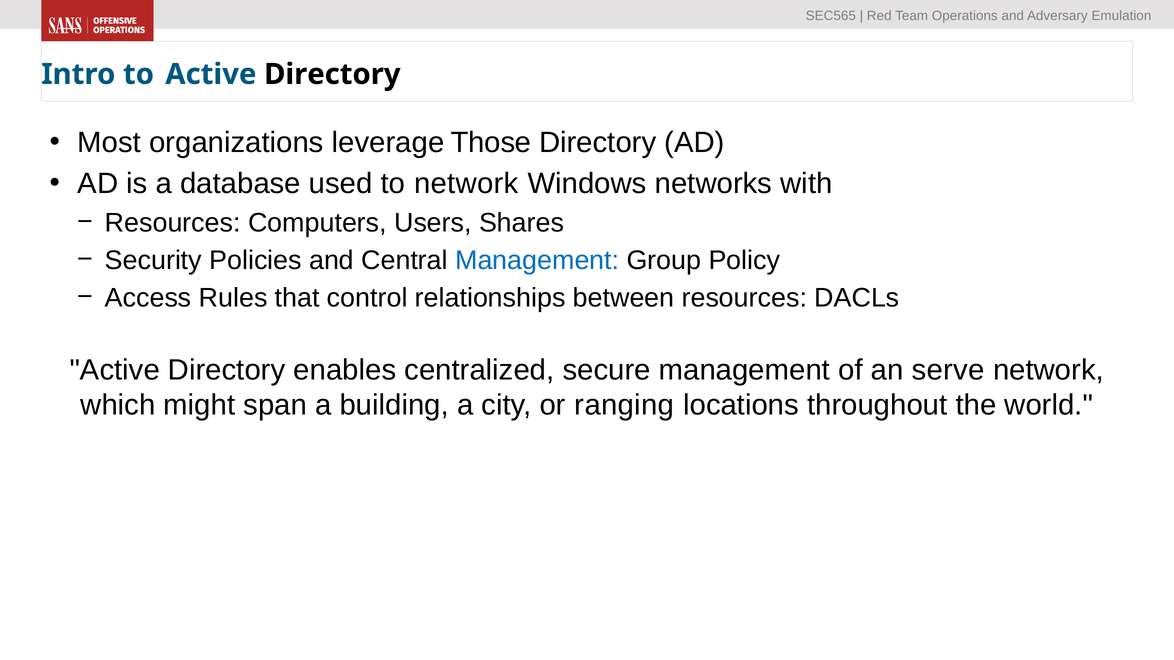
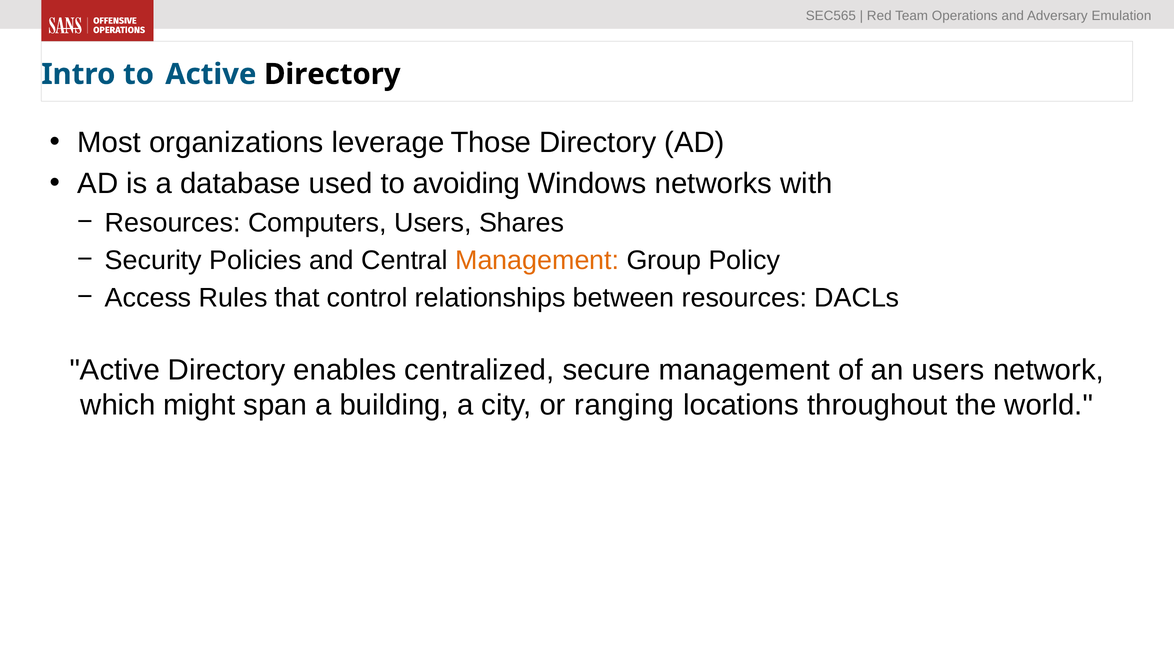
to network: network -> avoiding
Management at (537, 260) colour: blue -> orange
an serve: serve -> users
